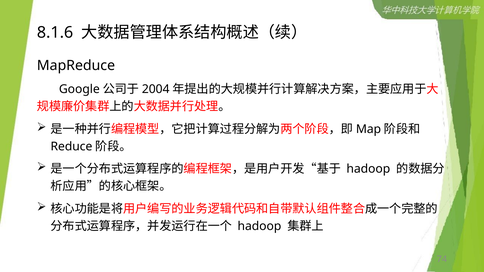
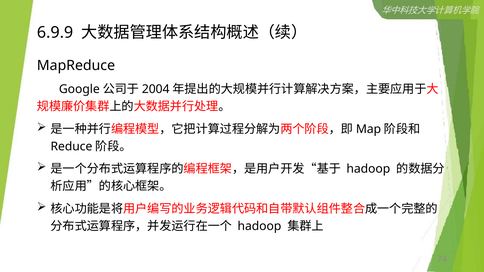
8.1.6: 8.1.6 -> 6.9.9
